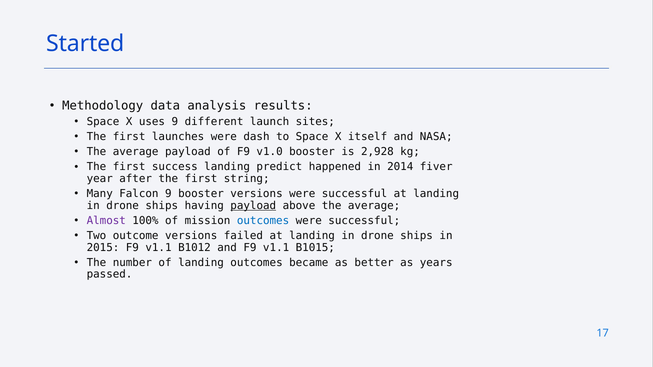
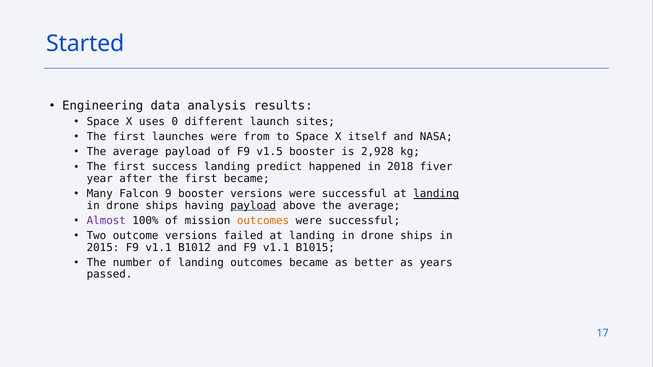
Methodology: Methodology -> Engineering
uses 9: 9 -> 0
dash: dash -> from
v1.0: v1.0 -> v1.5
2014: 2014 -> 2018
first string: string -> became
landing at (436, 194) underline: none -> present
outcomes at (263, 221) colour: blue -> orange
